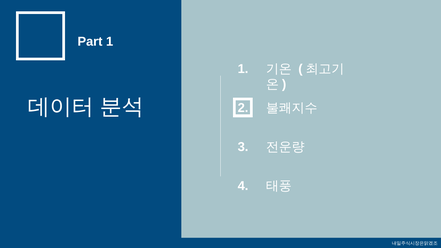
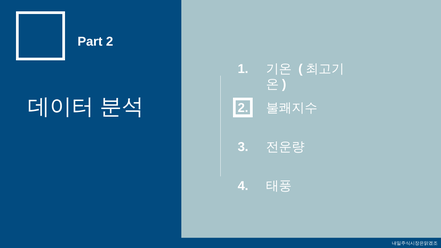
Part 1: 1 -> 2
